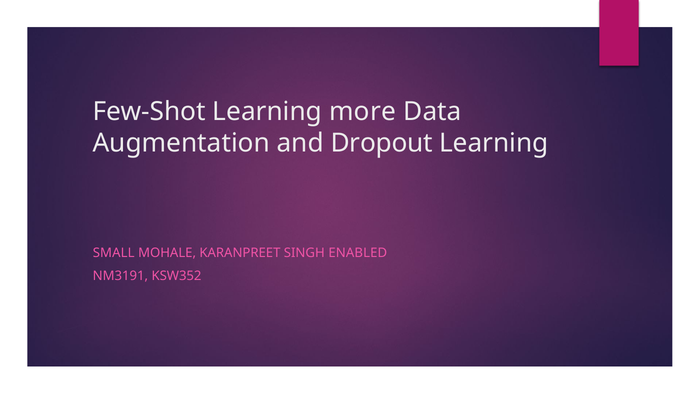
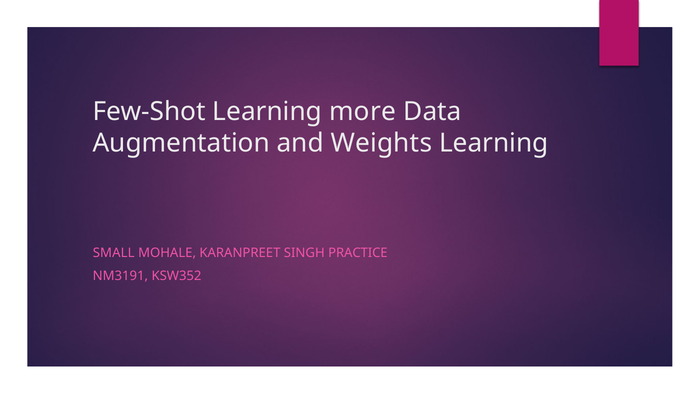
Dropout: Dropout -> Weights
ENABLED: ENABLED -> PRACTICE
